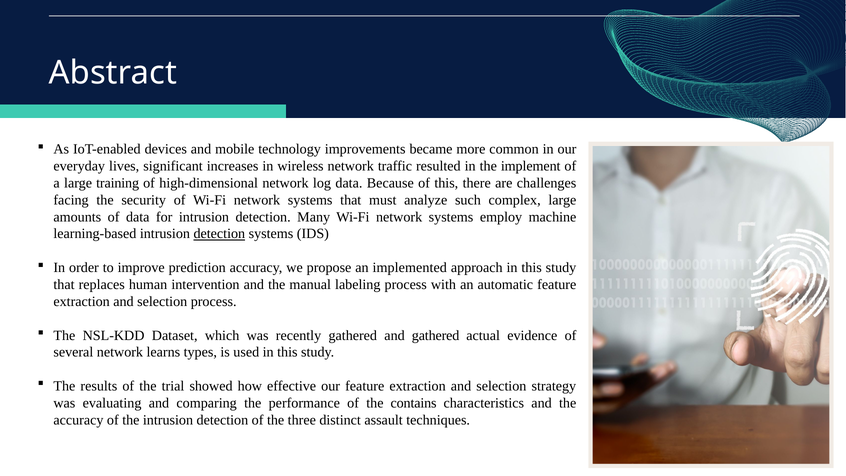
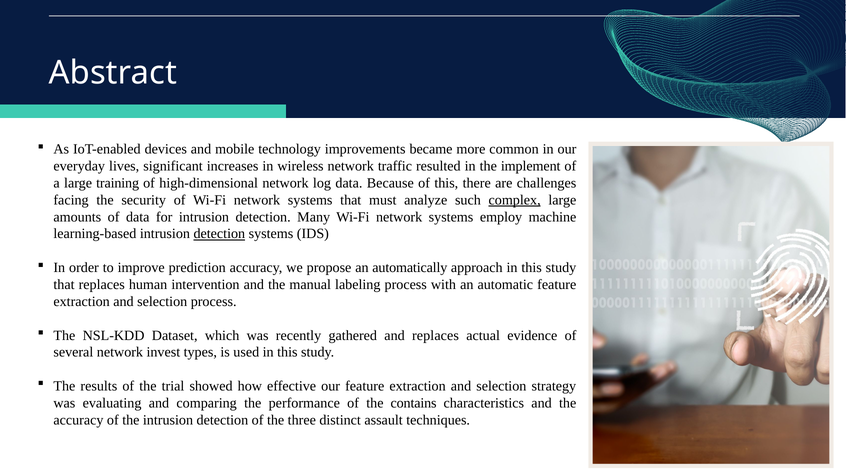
complex underline: none -> present
implemented: implemented -> automatically
and gathered: gathered -> replaces
learns: learns -> invest
